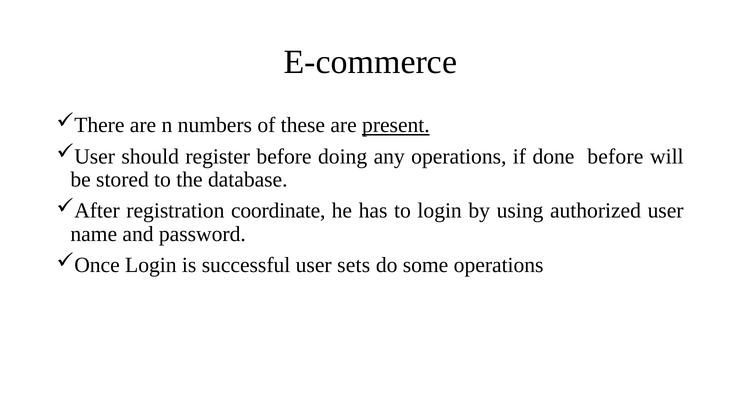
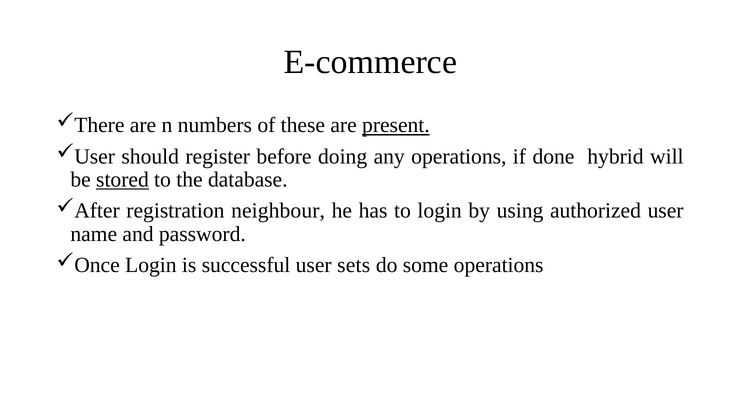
done before: before -> hybrid
stored underline: none -> present
coordinate: coordinate -> neighbour
